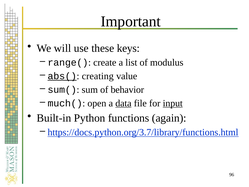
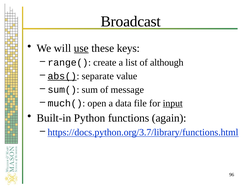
Important: Important -> Broadcast
use underline: none -> present
modulus: modulus -> although
creating: creating -> separate
behavior: behavior -> message
data underline: present -> none
